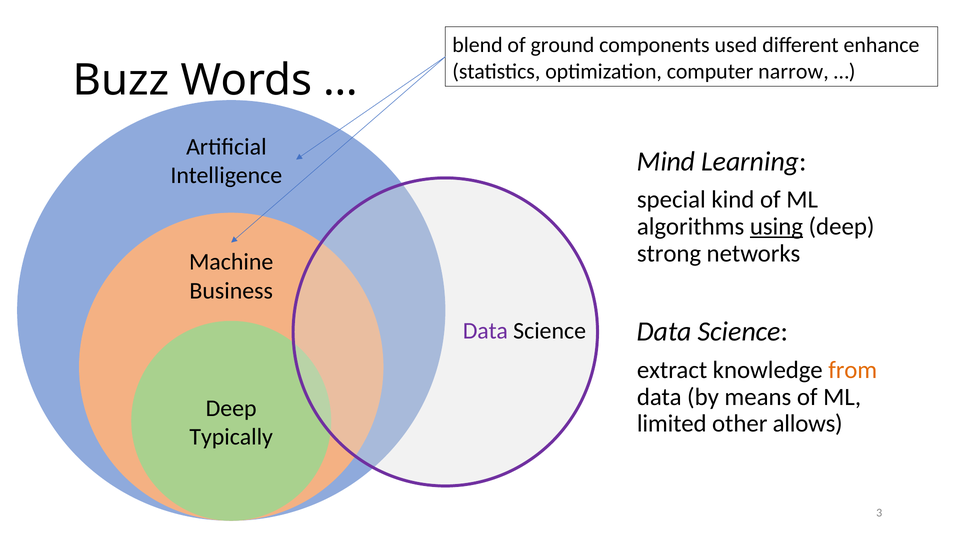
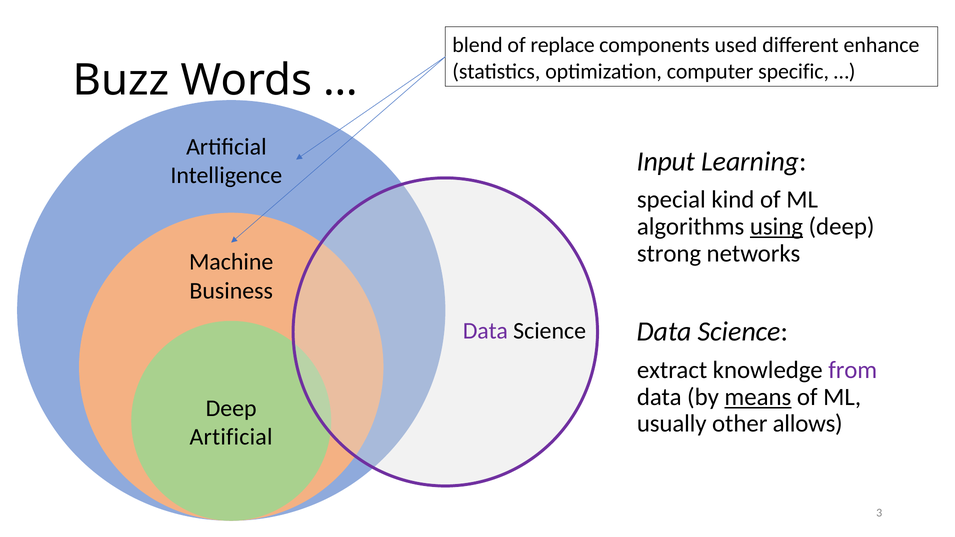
ground: ground -> replace
narrow: narrow -> specific
Mind: Mind -> Input
from colour: orange -> purple
means underline: none -> present
limited: limited -> usually
Typically at (231, 437): Typically -> Artificial
